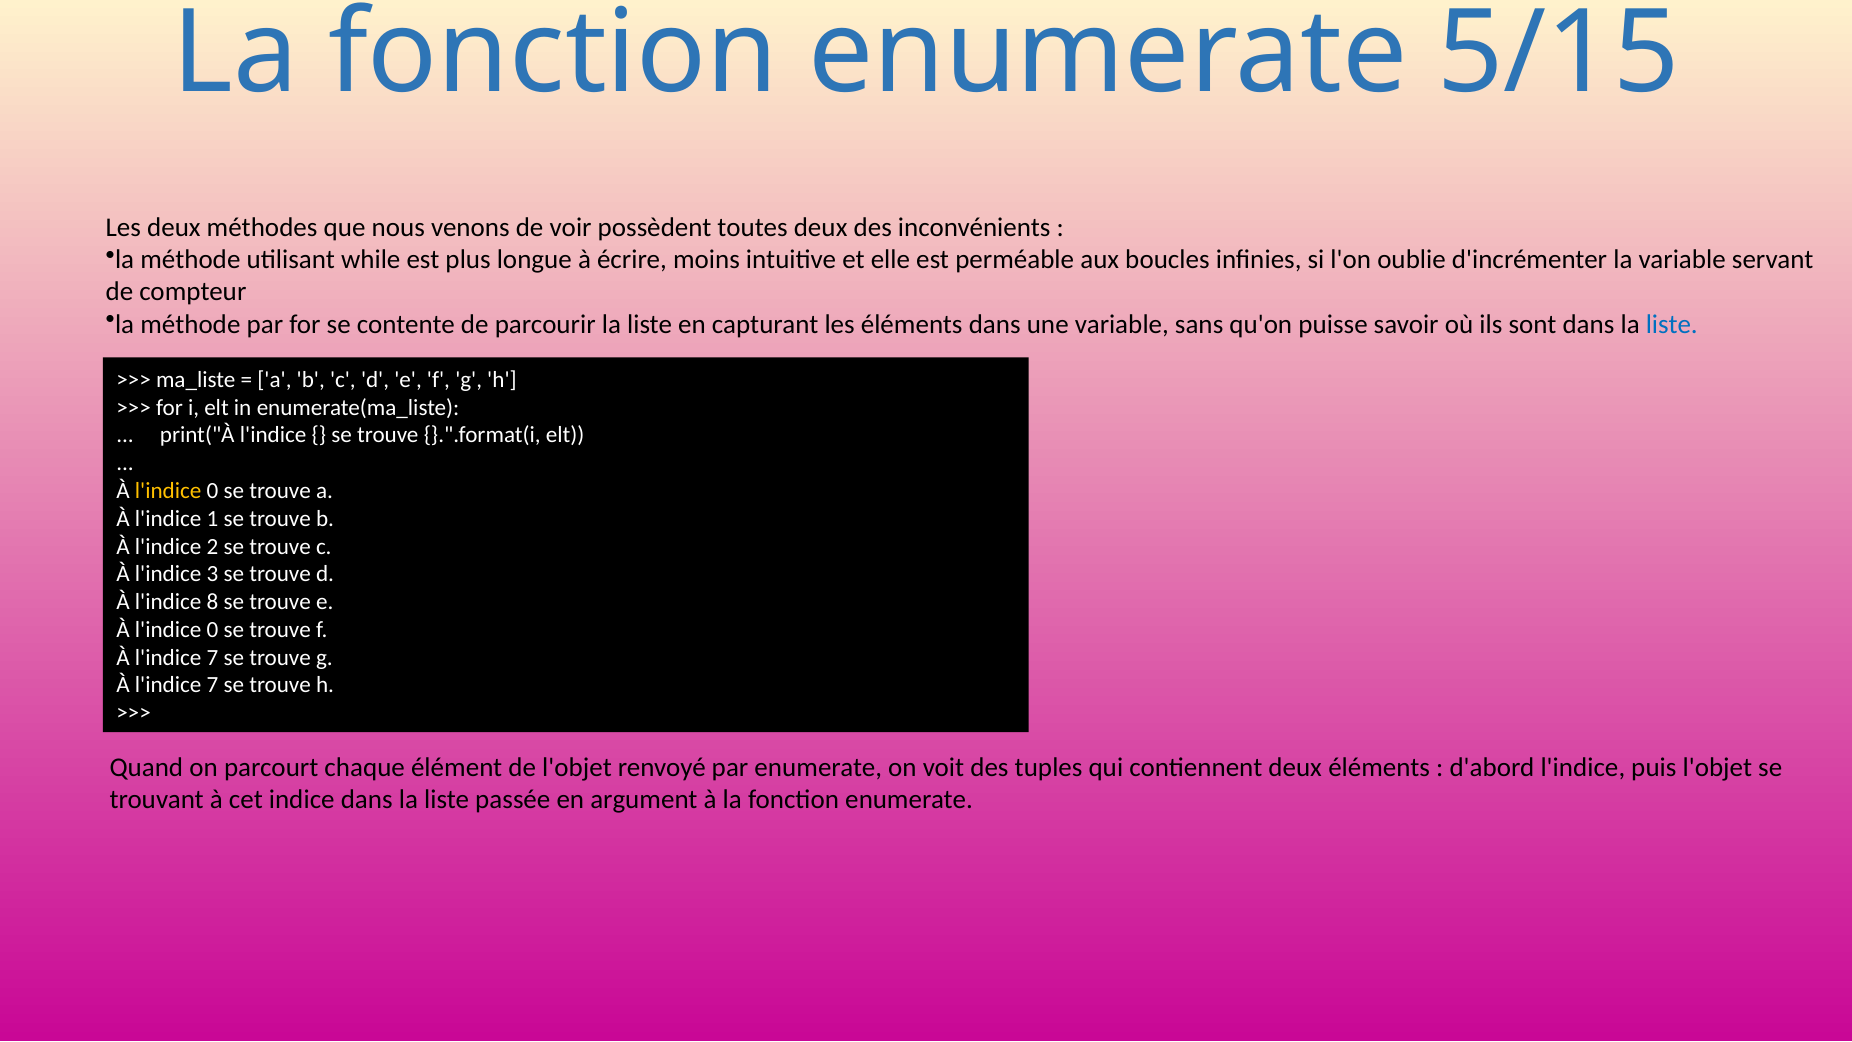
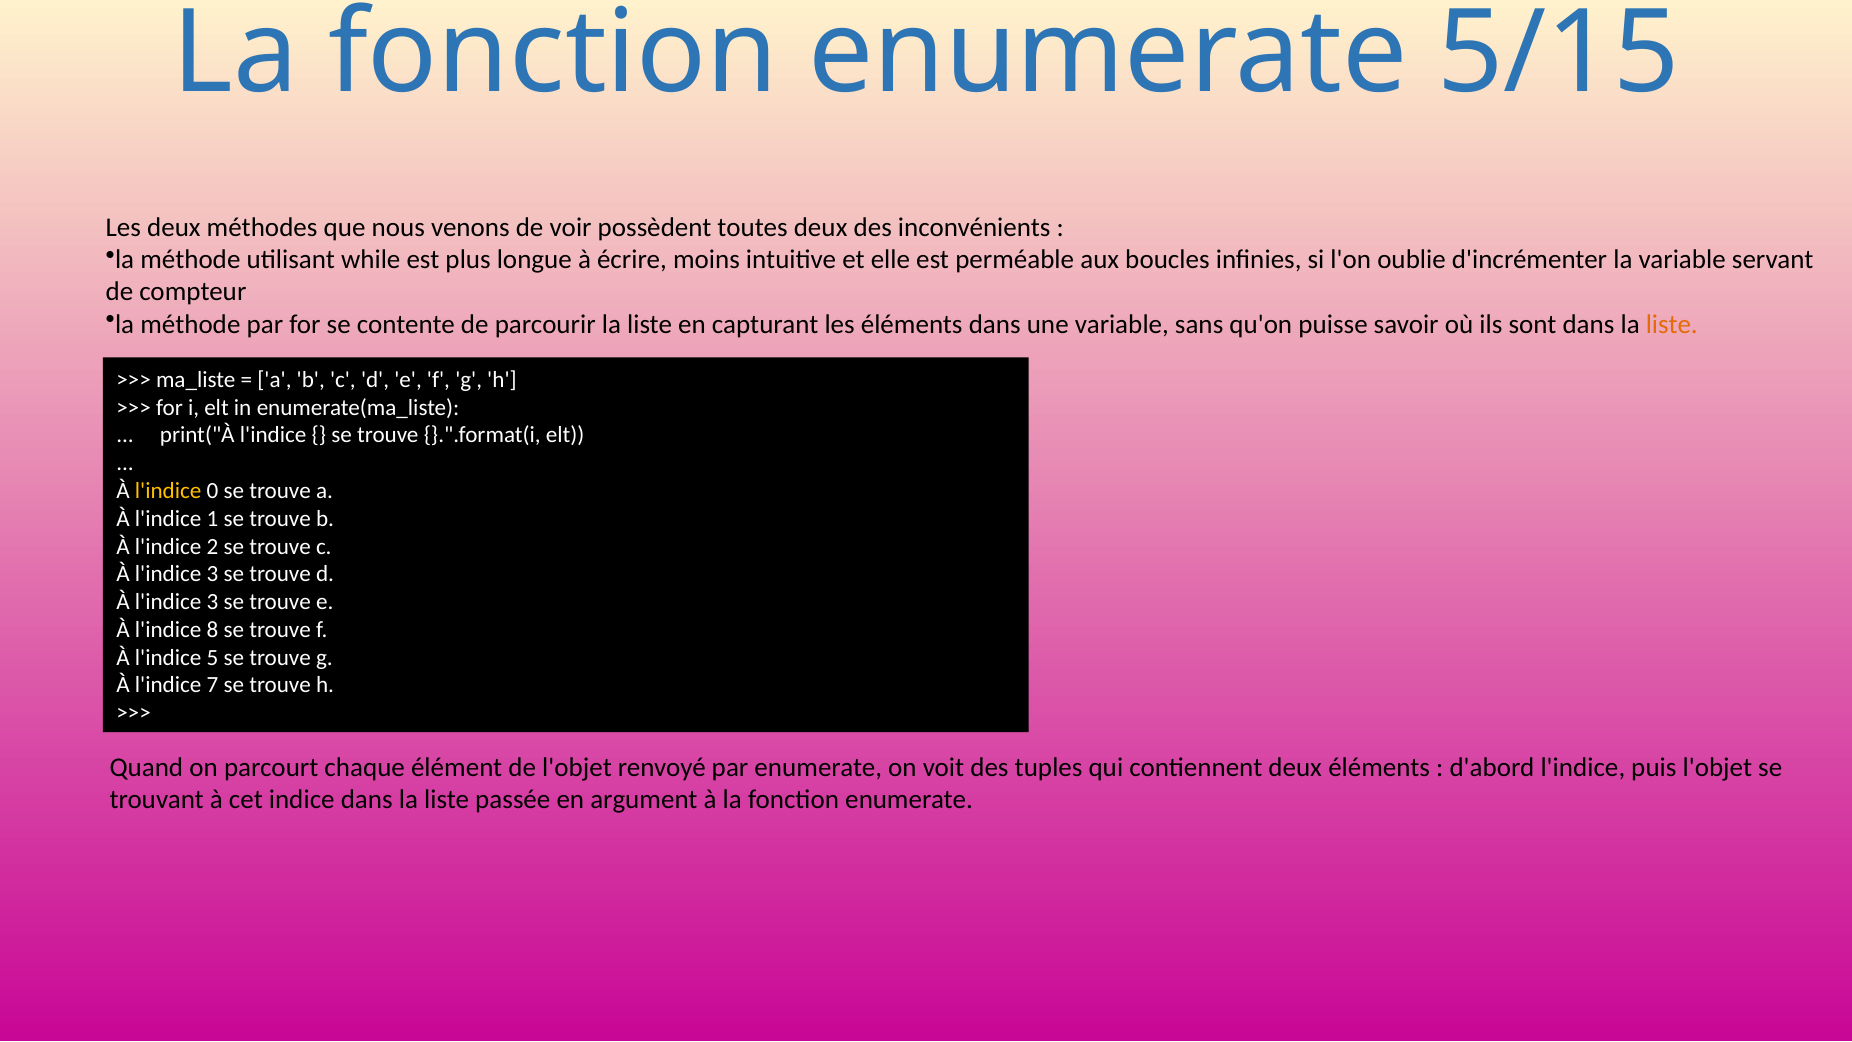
liste at (1672, 324) colour: blue -> orange
8 at (213, 602): 8 -> 3
0 at (213, 630): 0 -> 8
7 at (213, 657): 7 -> 5
